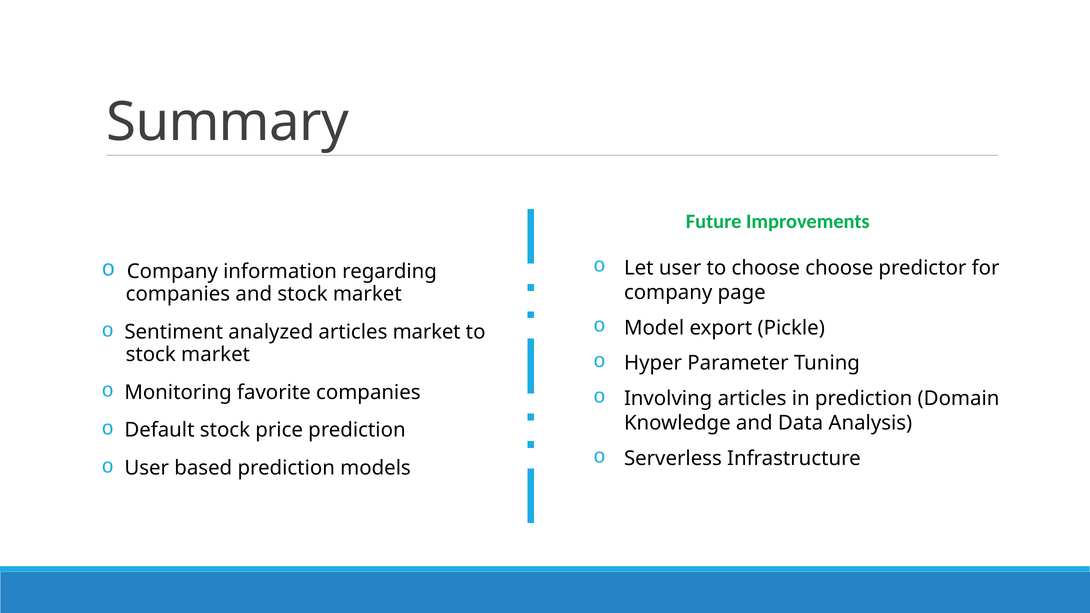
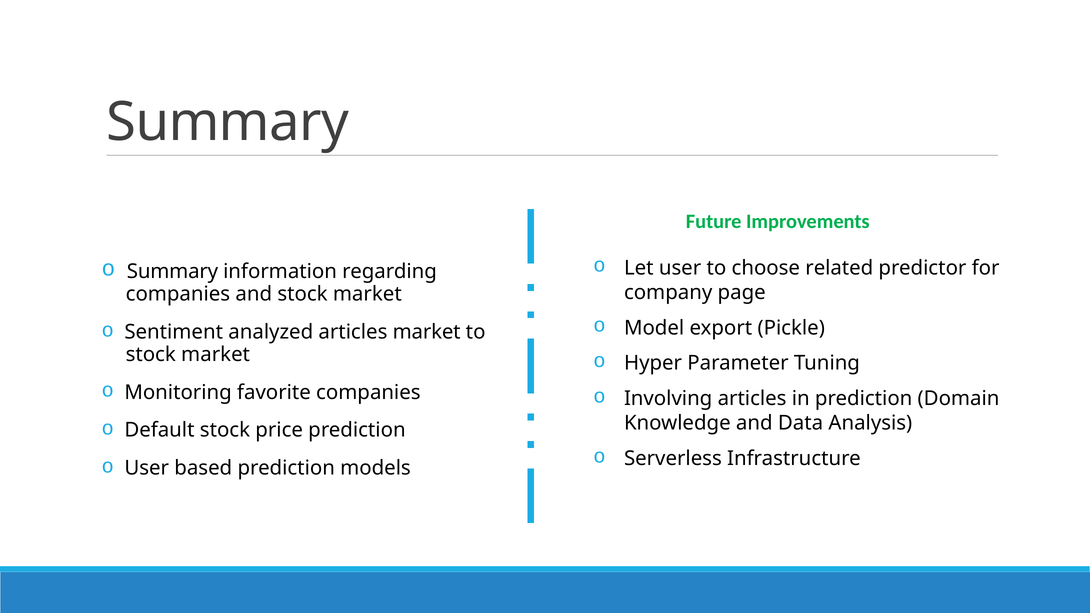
choose choose: choose -> related
Company at (172, 272): Company -> Summary
